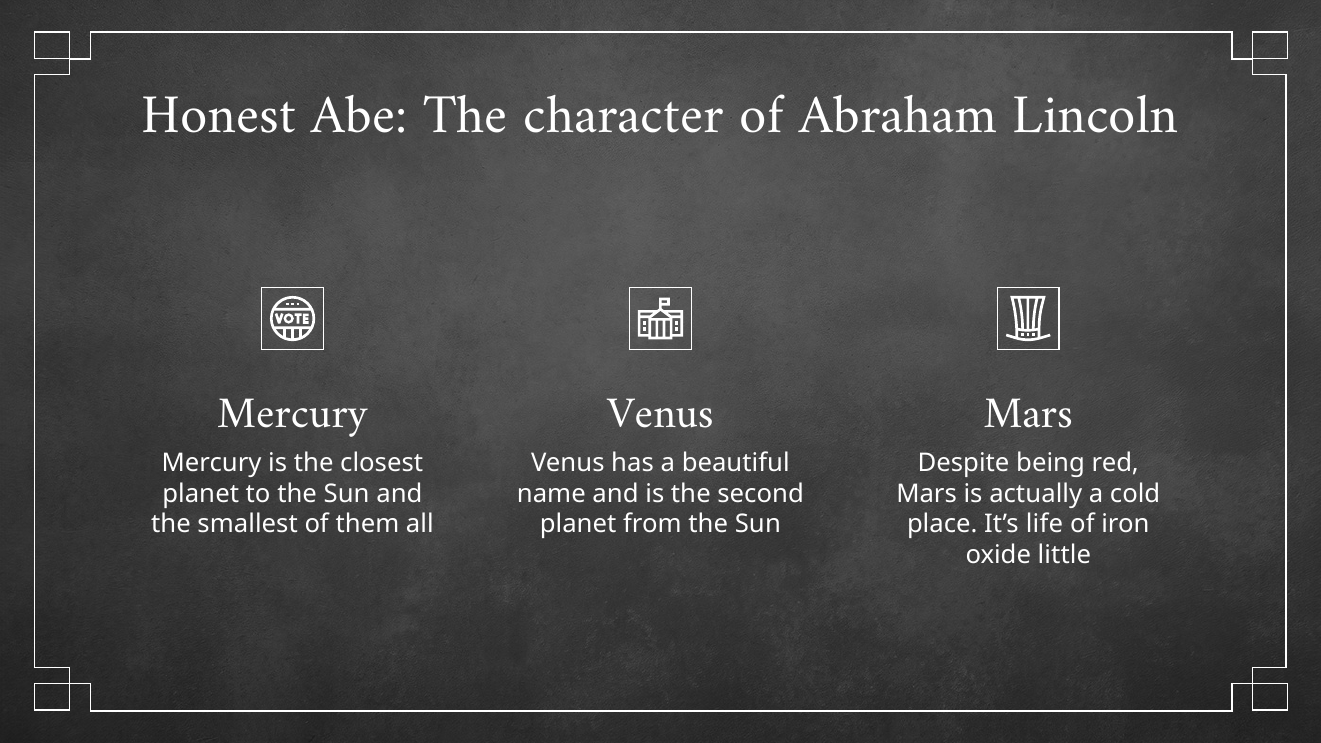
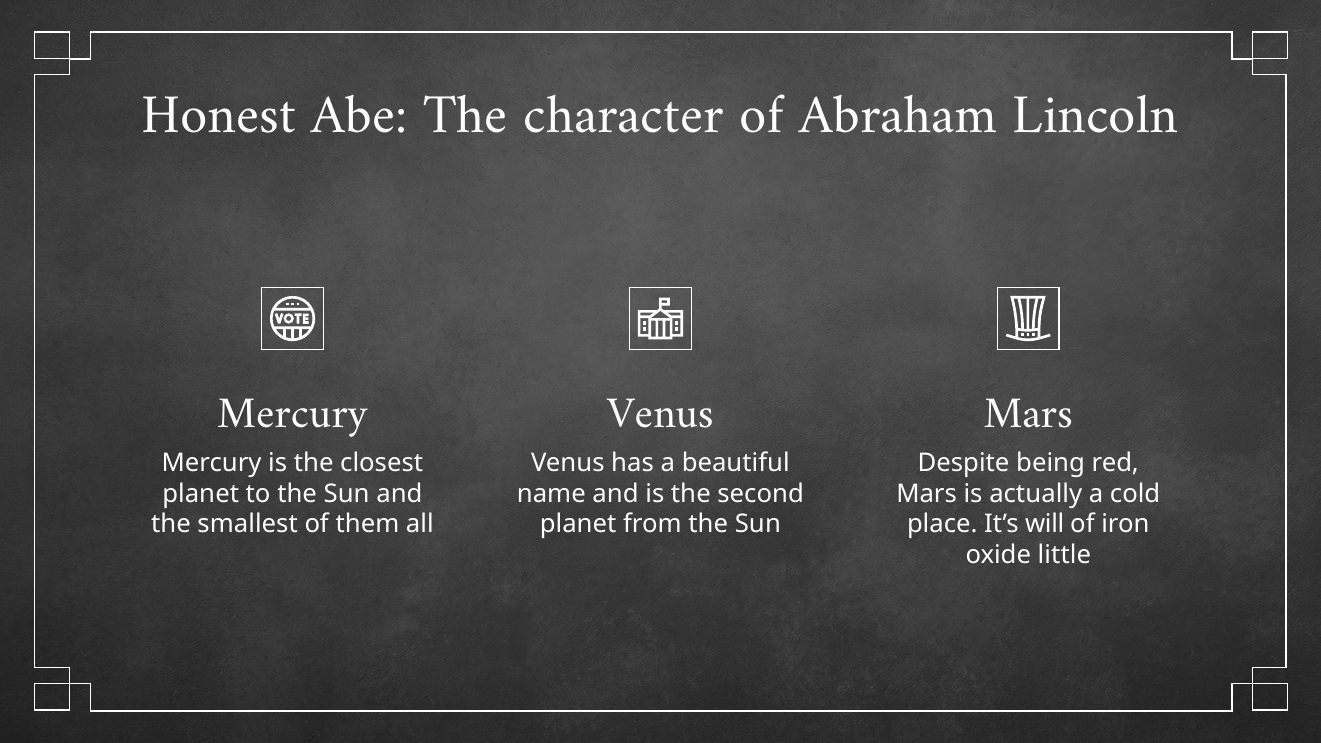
life: life -> will
